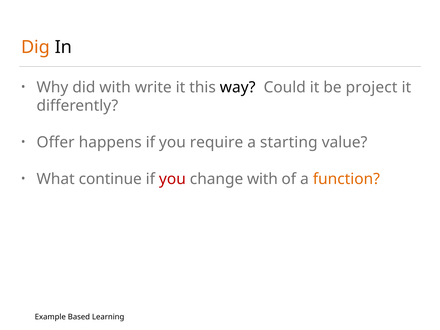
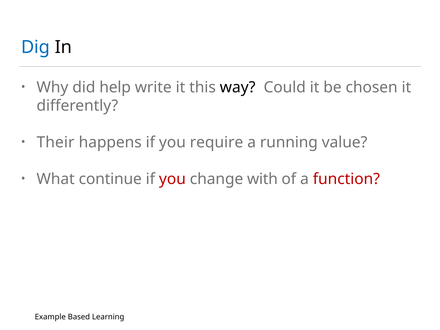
Dig colour: orange -> blue
did with: with -> help
project: project -> chosen
Offer: Offer -> Their
starting: starting -> running
function colour: orange -> red
